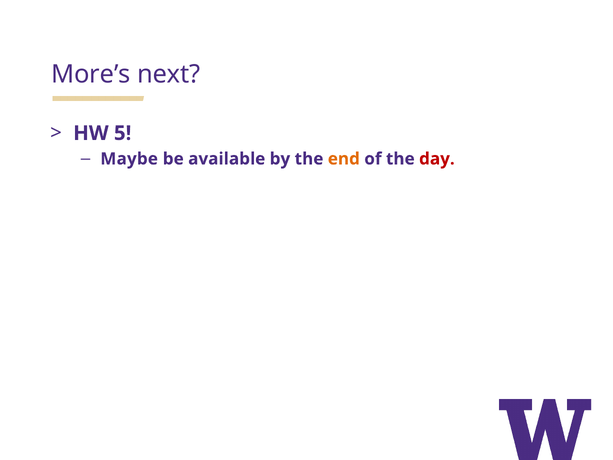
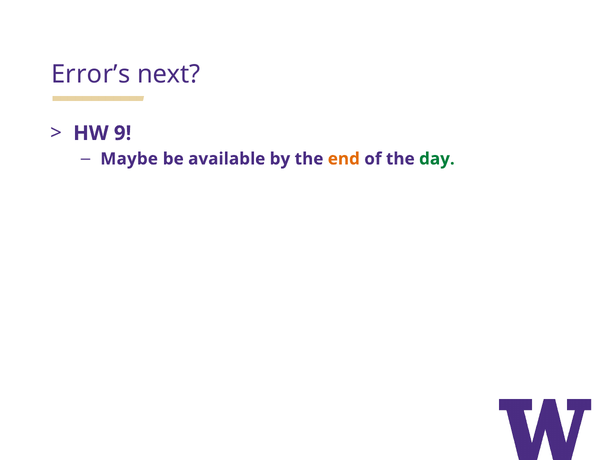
More’s: More’s -> Error’s
5: 5 -> 9
day colour: red -> green
